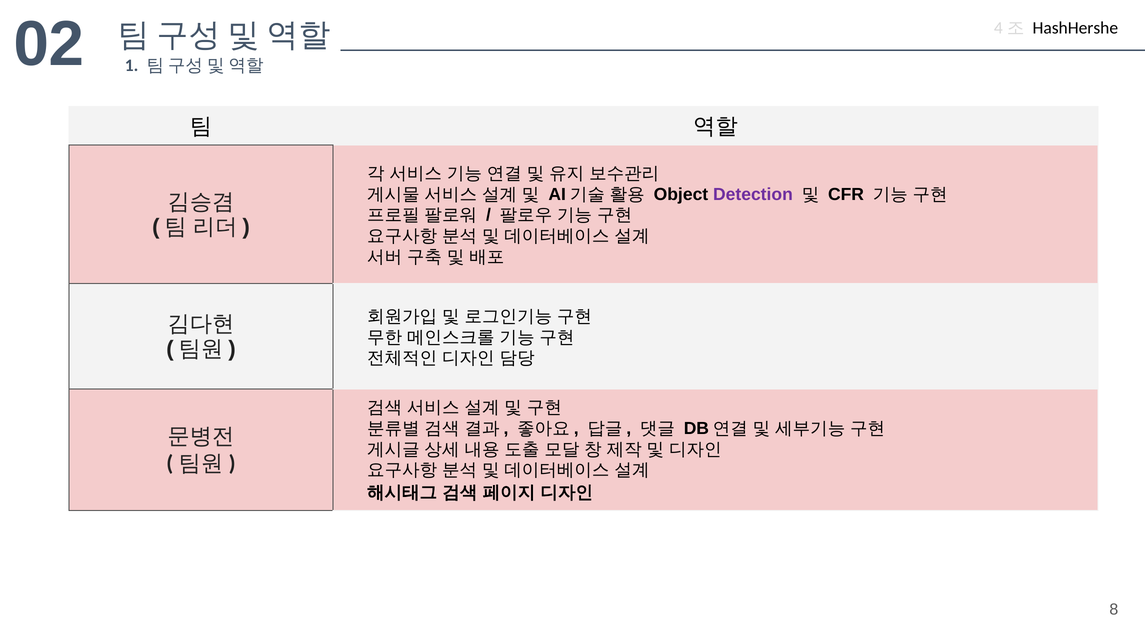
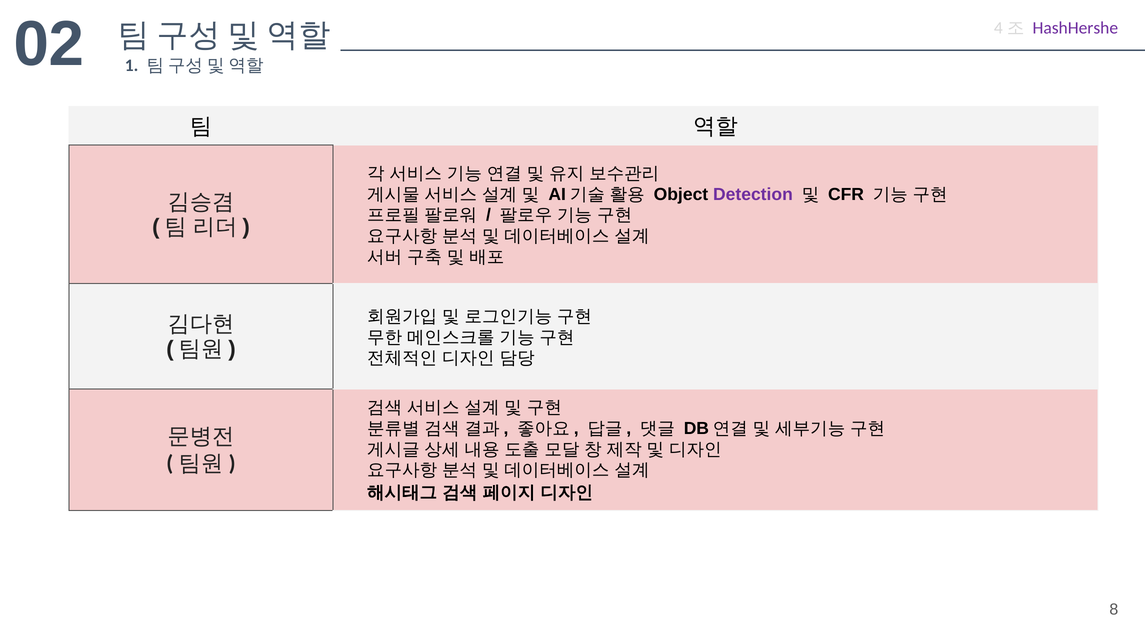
HashHershe colour: black -> purple
